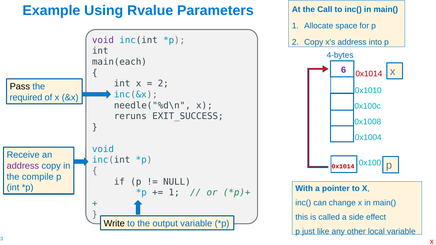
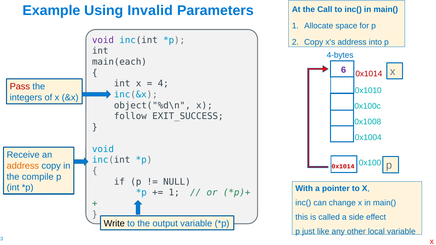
Rvalue: Rvalue -> Invalid
2 at (163, 84): 2 -> 4
Pass colour: black -> red
required: required -> integers
needle("%d\n: needle("%d\n -> object("%d\n
reruns: reruns -> follow
address at (23, 166) colour: purple -> orange
